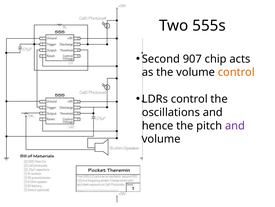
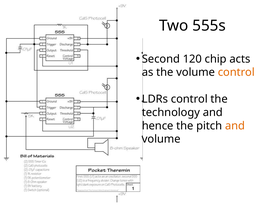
907: 907 -> 120
oscillations: oscillations -> technology
and at (235, 125) colour: purple -> orange
